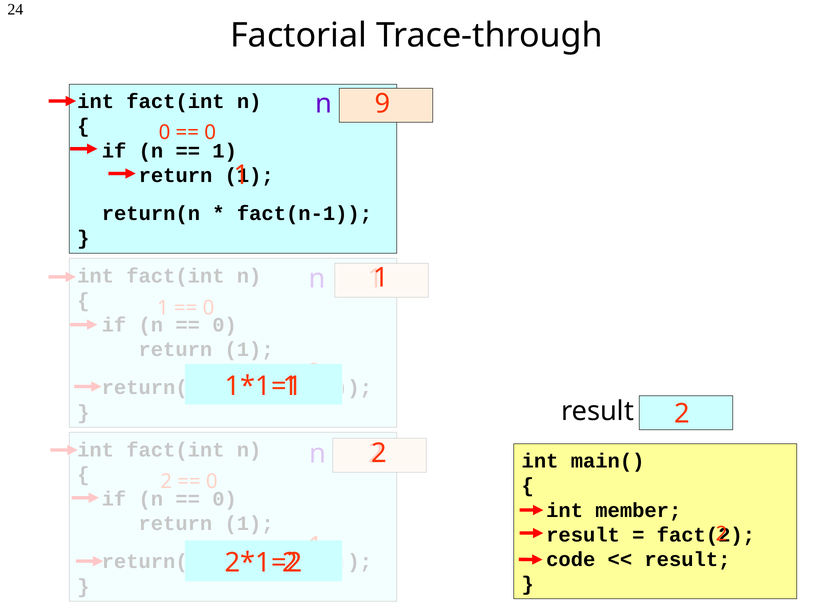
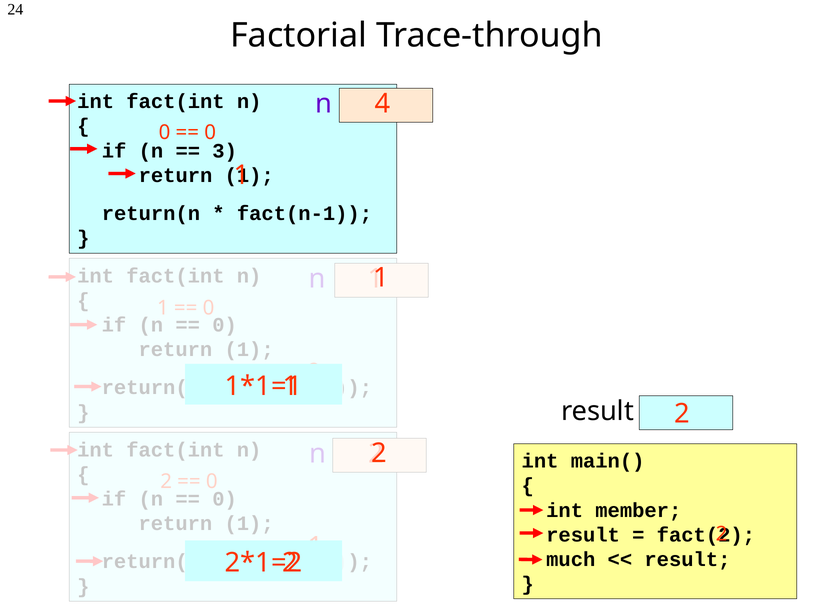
9: 9 -> 4
1 at (225, 151): 1 -> 3
code: code -> much
